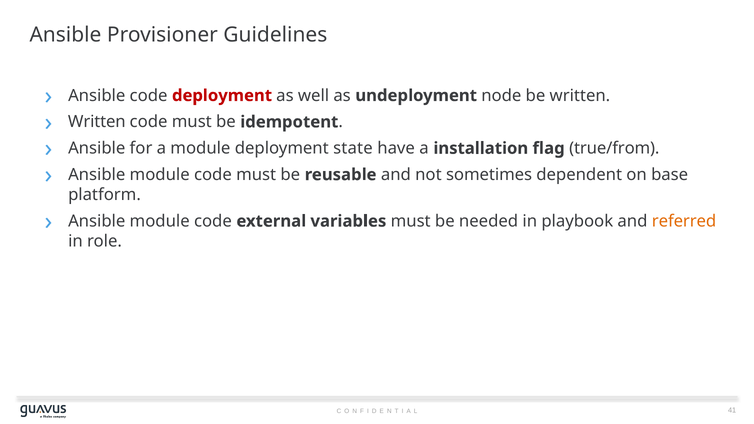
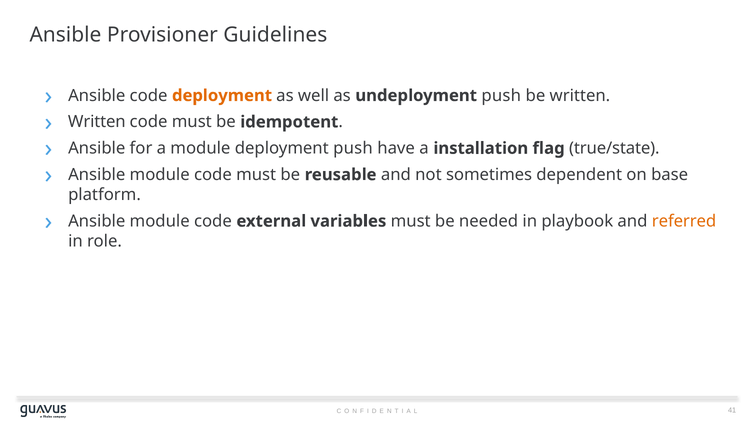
deployment at (222, 96) colour: red -> orange
undeployment node: node -> push
deployment state: state -> push
true/from: true/from -> true/state
